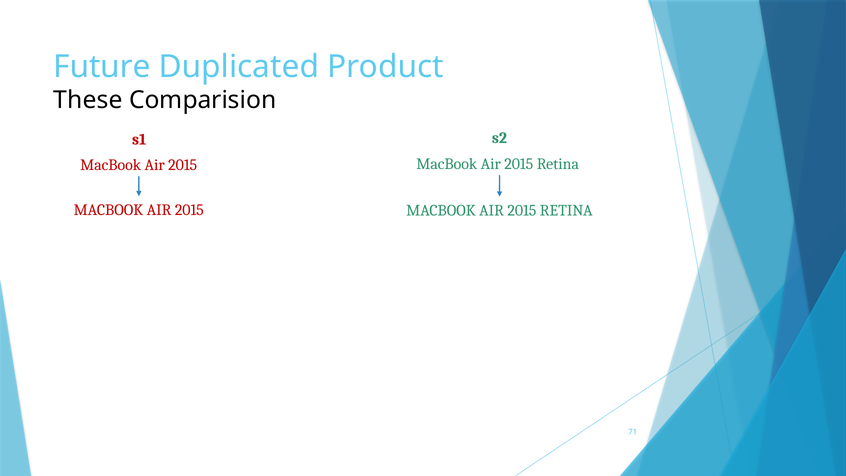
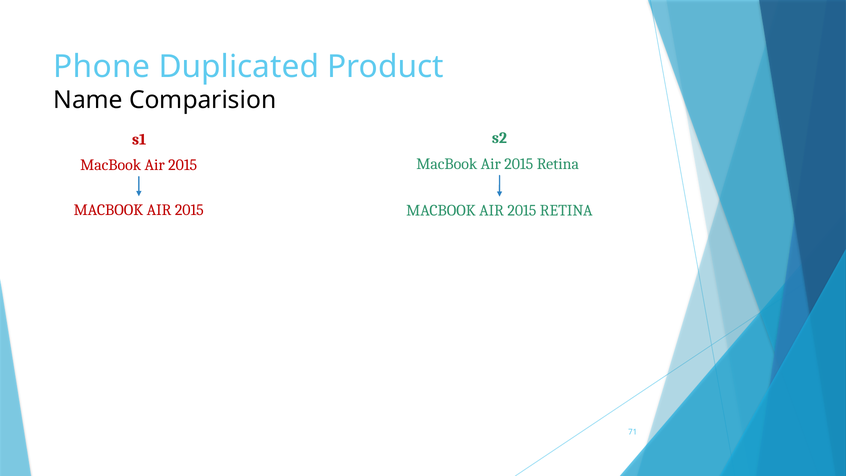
Future: Future -> Phone
These: These -> Name
